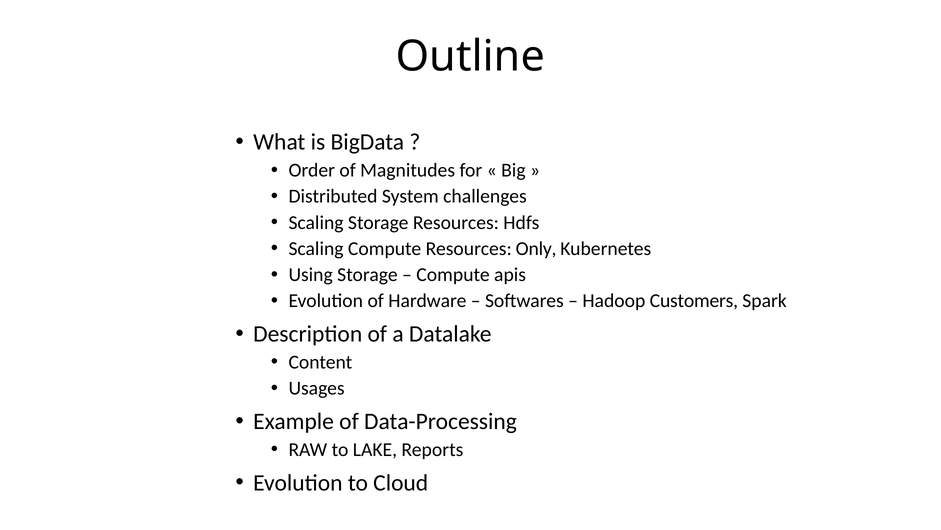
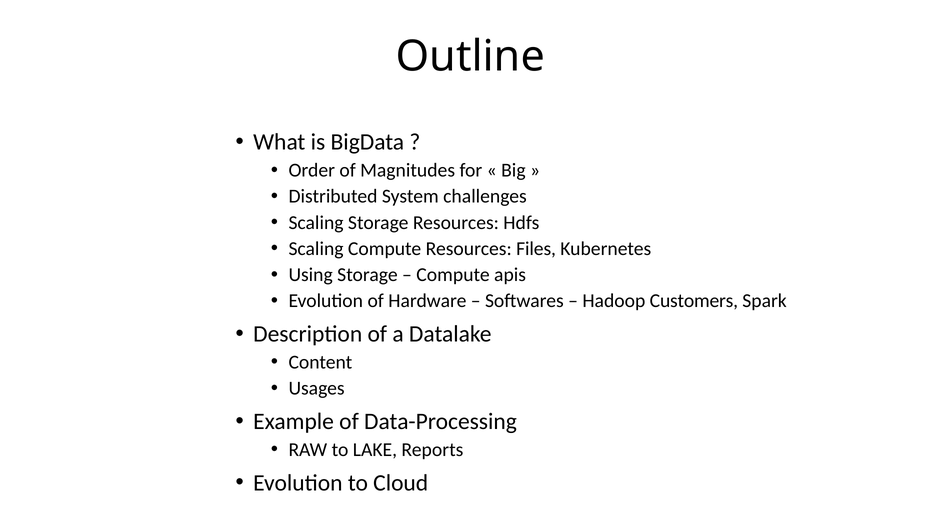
Only: Only -> Files
